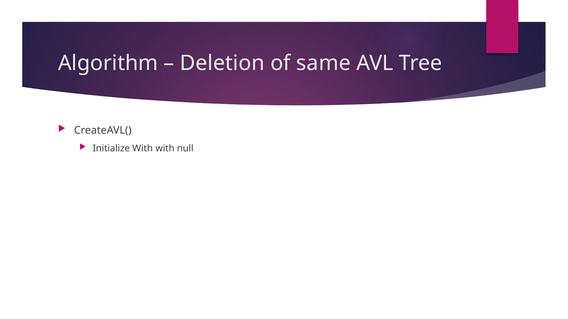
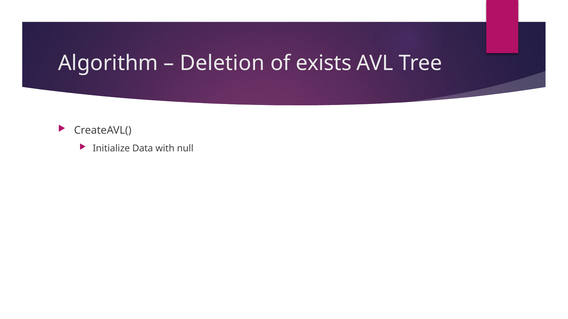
same: same -> exists
Initialize With: With -> Data
